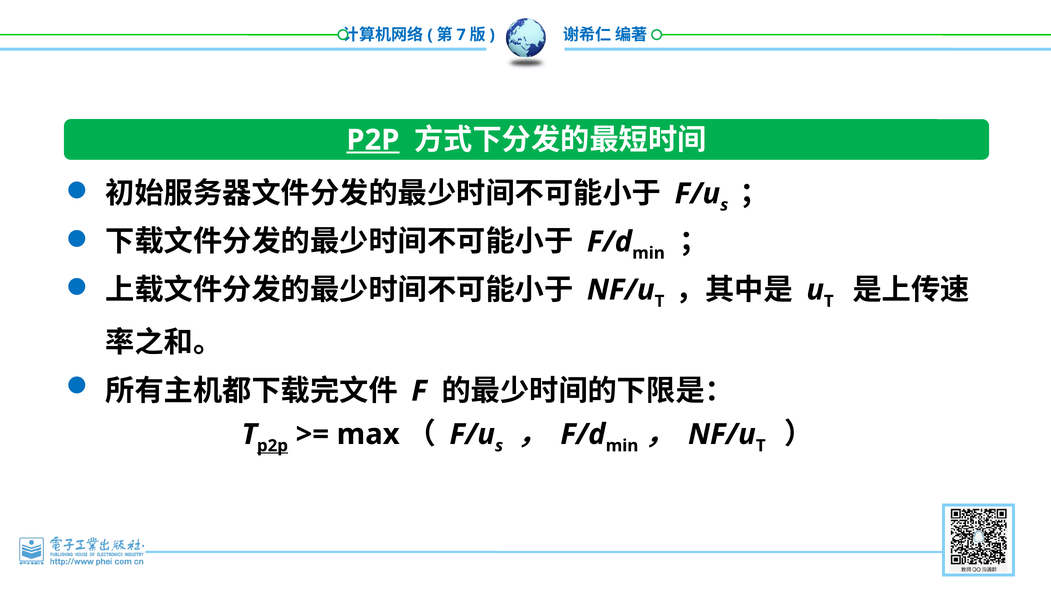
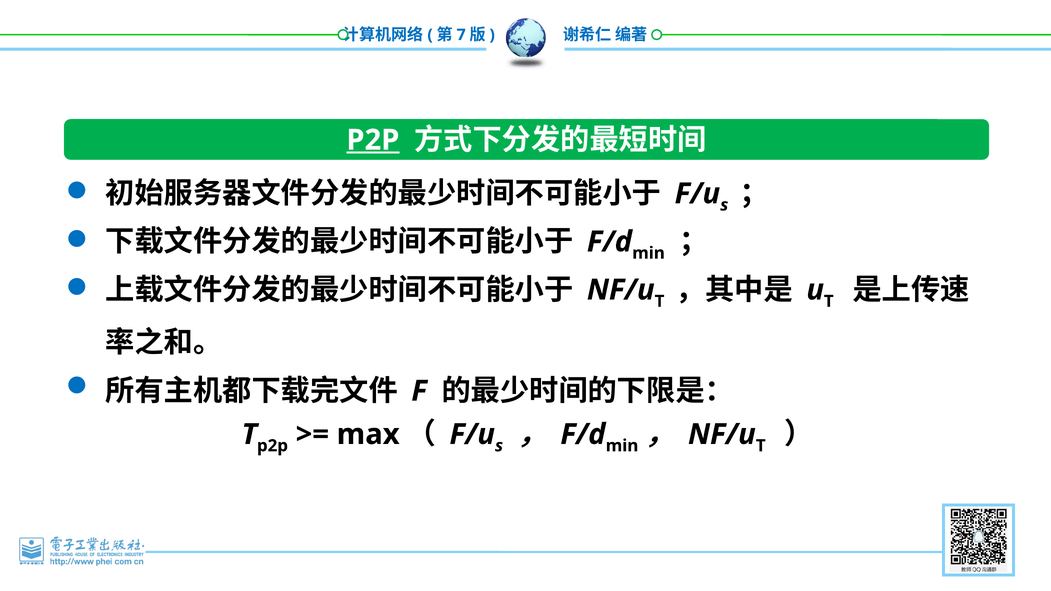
p2p at (273, 446) underline: present -> none
